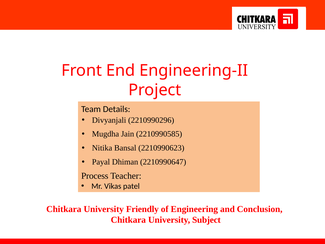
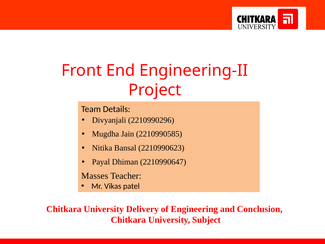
Process: Process -> Masses
Friendly: Friendly -> Delivery
